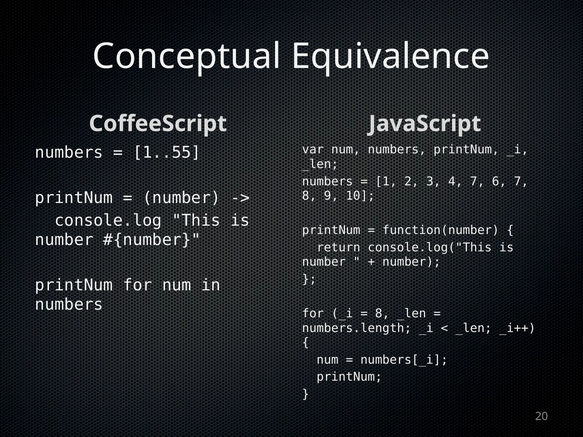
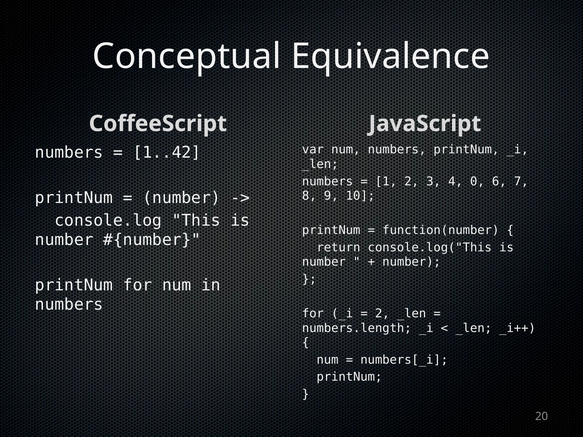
1..55: 1..55 -> 1..42
4 7: 7 -> 0
8 at (382, 314): 8 -> 2
